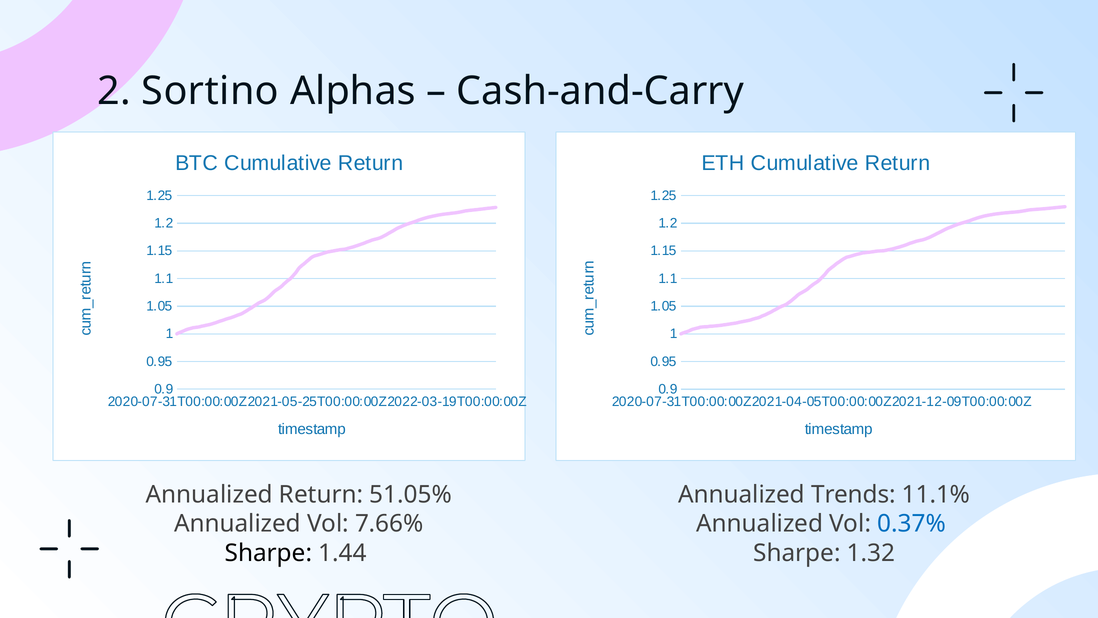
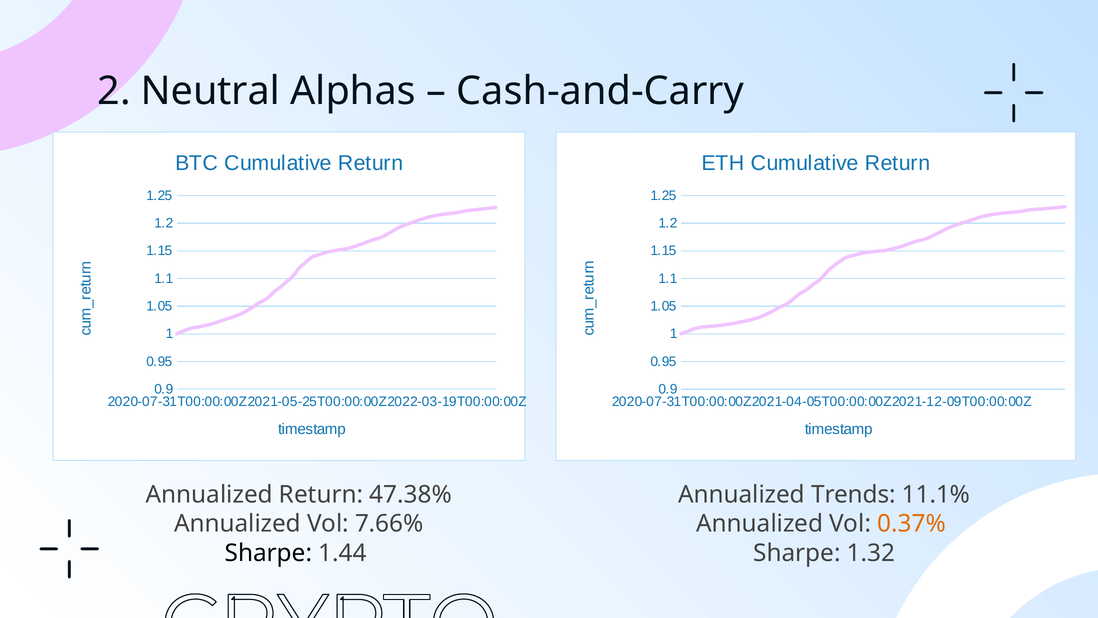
Sortino: Sortino -> Neutral
51.05%: 51.05% -> 47.38%
0.37% colour: blue -> orange
